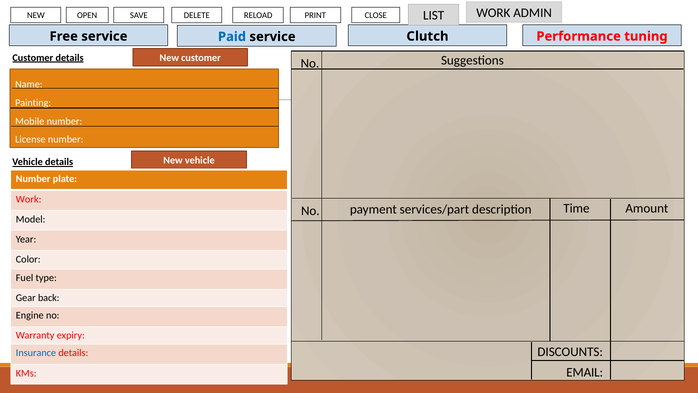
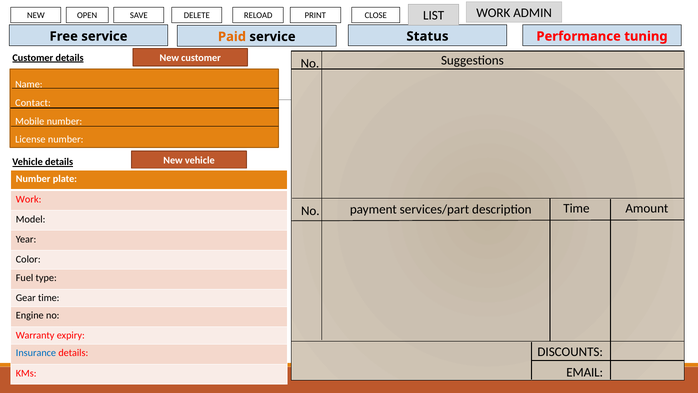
Paid colour: blue -> orange
Clutch: Clutch -> Status
Painting: Painting -> Contact
Gear back: back -> time
